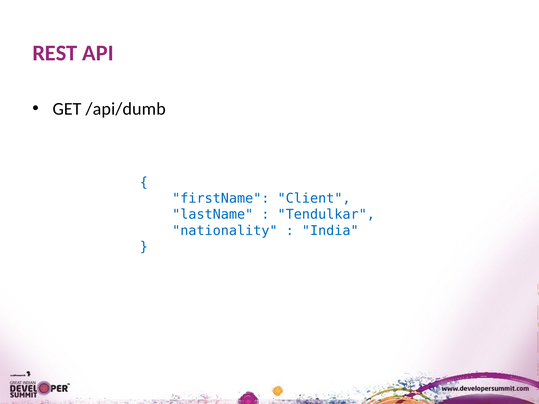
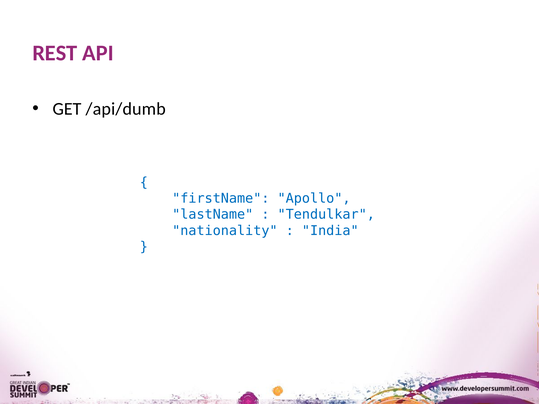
Client: Client -> Apollo
